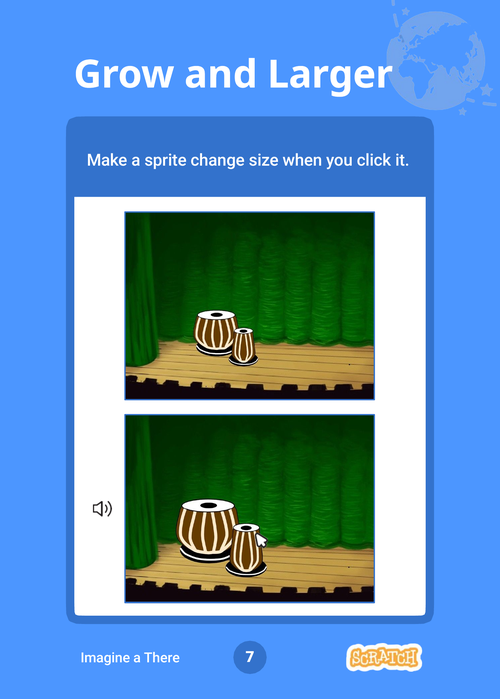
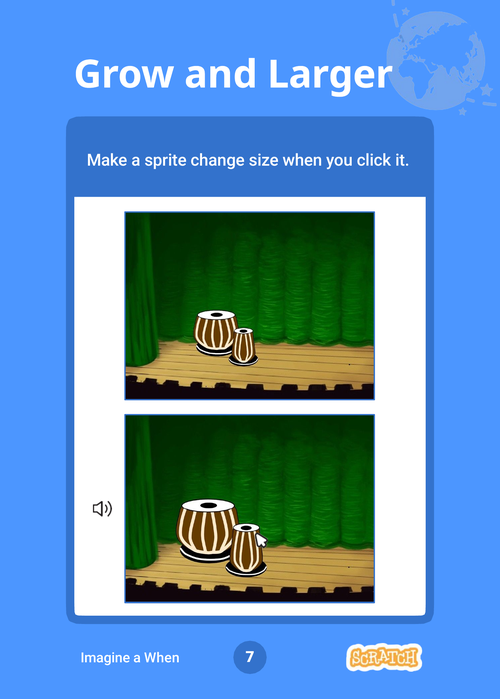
a There: There -> When
